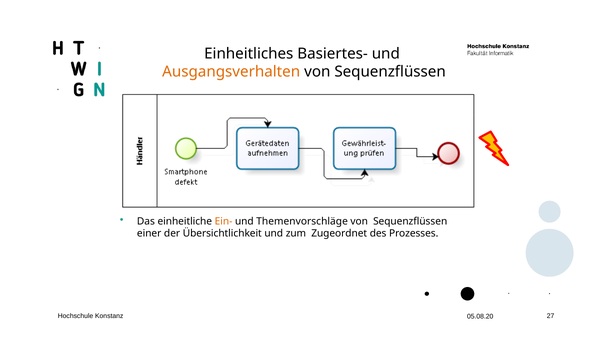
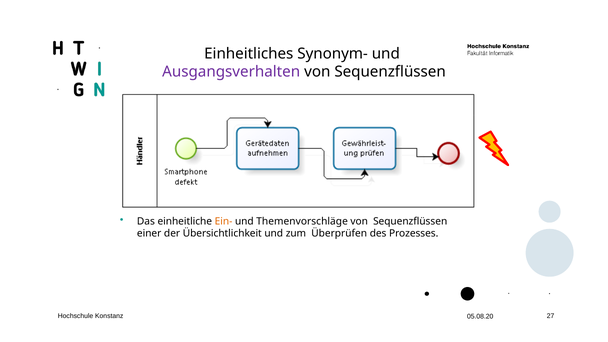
Basiertes-: Basiertes- -> Synonym-
Ausgangsverhalten colour: orange -> purple
Zugeordnet: Zugeordnet -> Überprüfen
